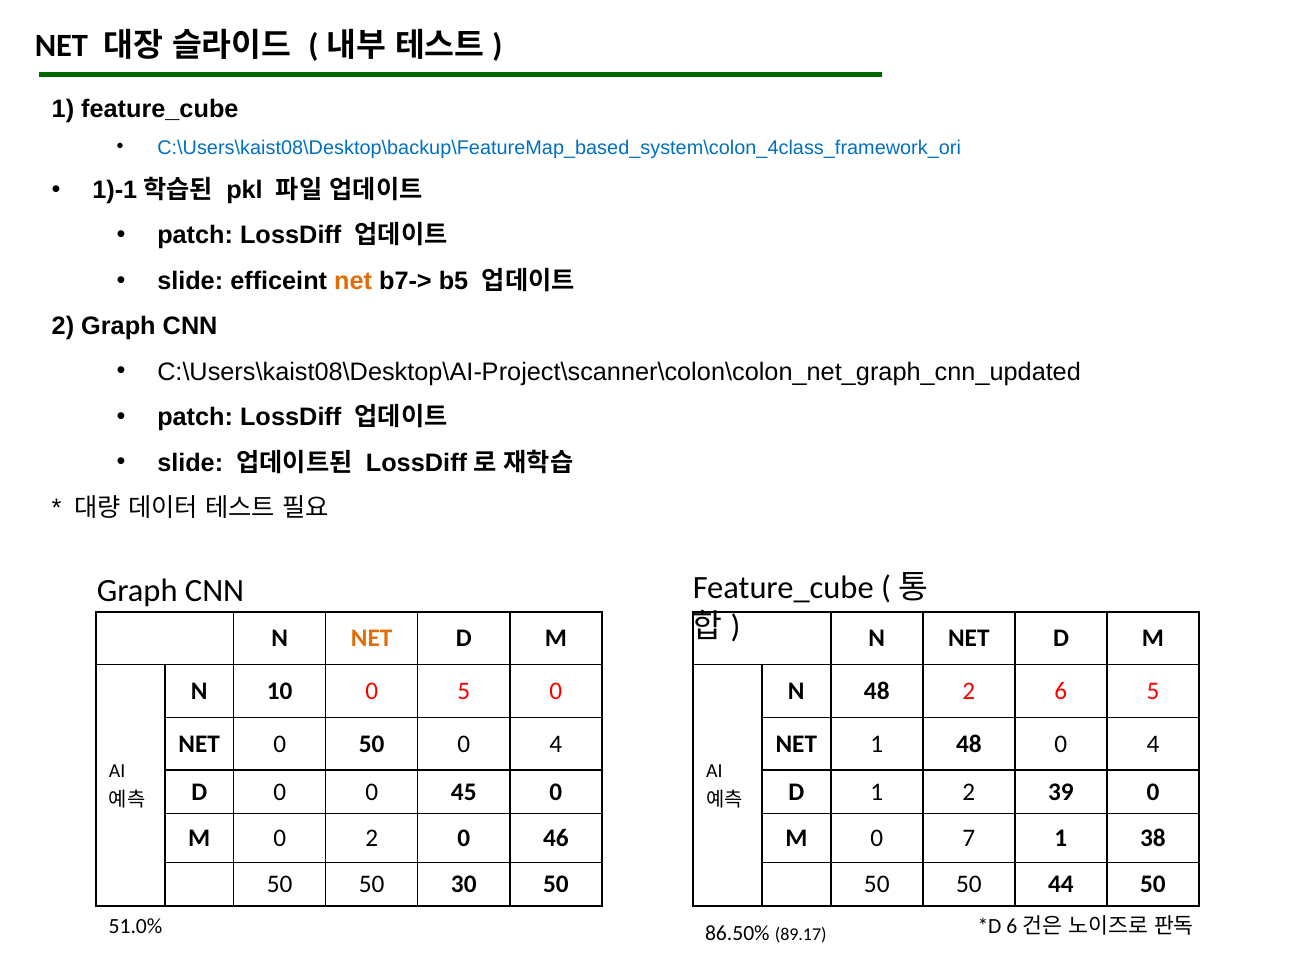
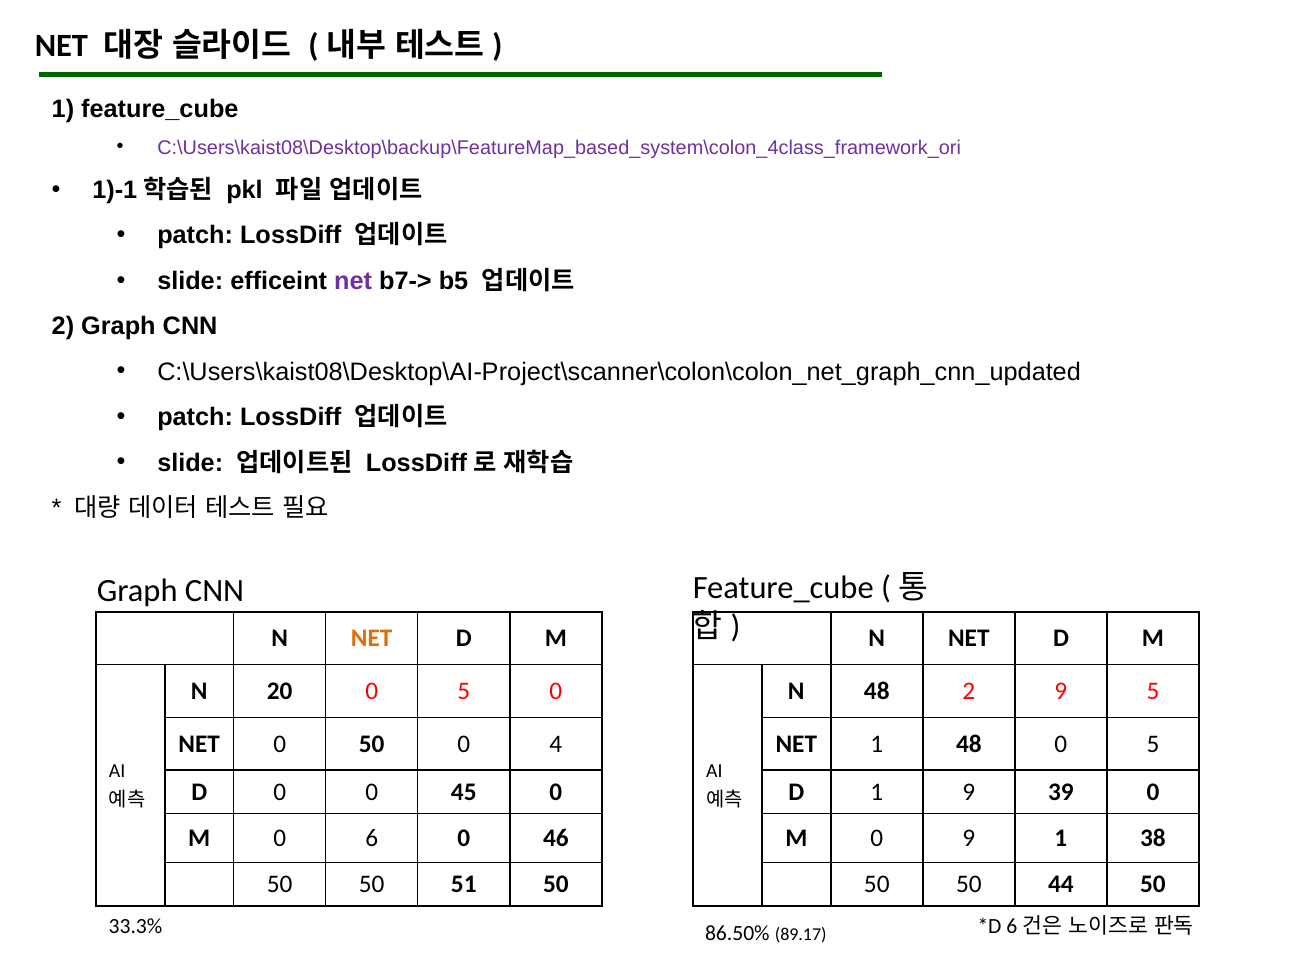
C:\Users\kaist08\Desktop\backup\FeatureMap_based_system\colon_4class_framework_ori colour: blue -> purple
net at (353, 281) colour: orange -> purple
10: 10 -> 20
2 6: 6 -> 9
48 0 4: 4 -> 5
1 2: 2 -> 9
0 2: 2 -> 6
0 7: 7 -> 9
30: 30 -> 51
51.0%: 51.0% -> 33.3%
